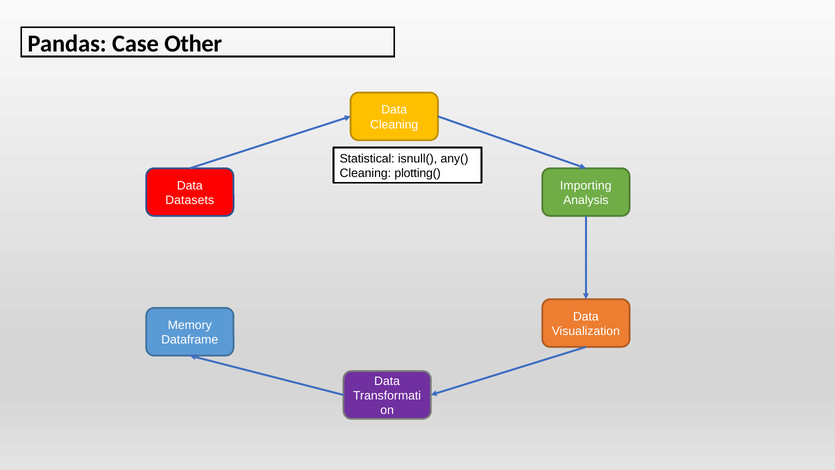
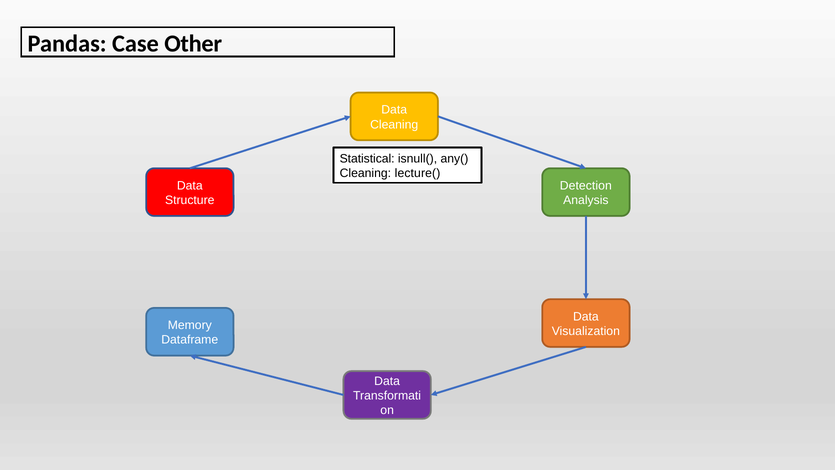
plotting(: plotting( -> lecture(
Importing: Importing -> Detection
Datasets: Datasets -> Structure
